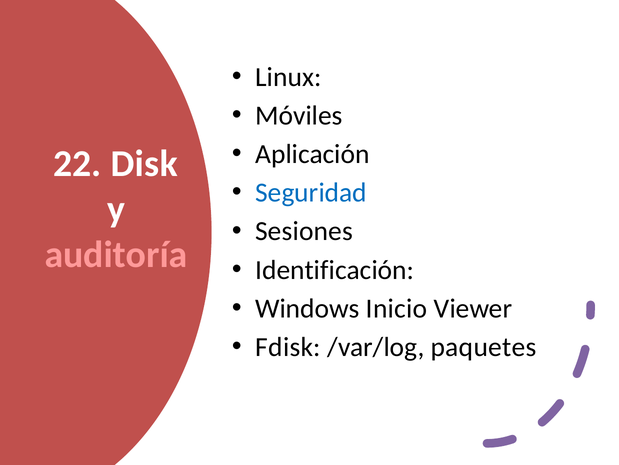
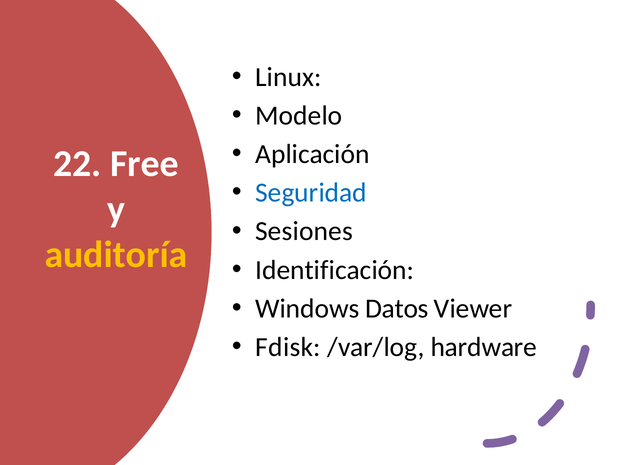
Móviles: Móviles -> Modelo
Disk: Disk -> Free
auditoría colour: pink -> yellow
Inicio: Inicio -> Datos
paquetes: paquetes -> hardware
